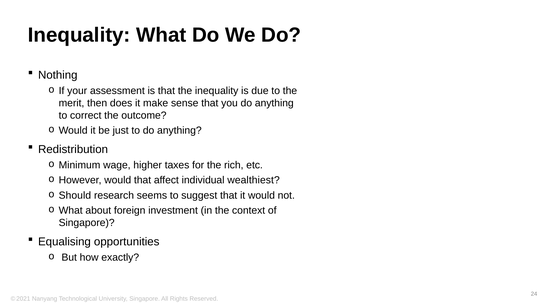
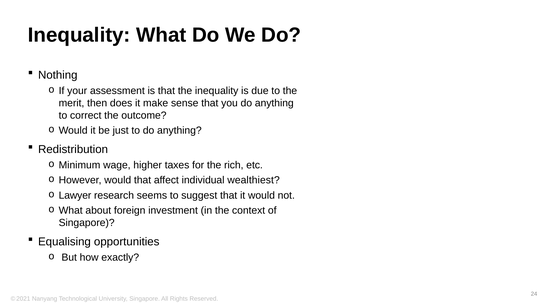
Should: Should -> Lawyer
